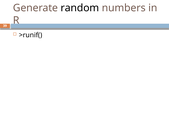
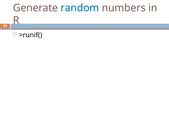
random colour: black -> blue
